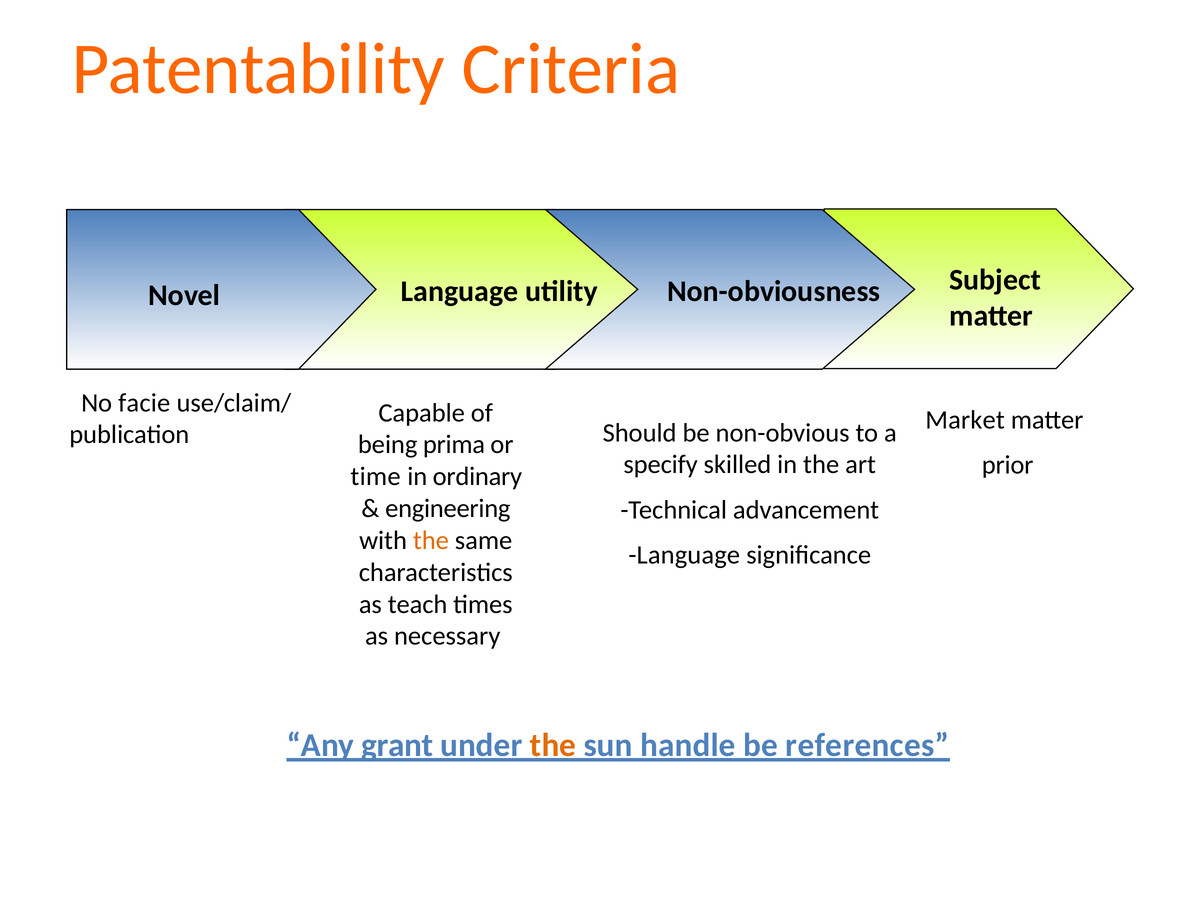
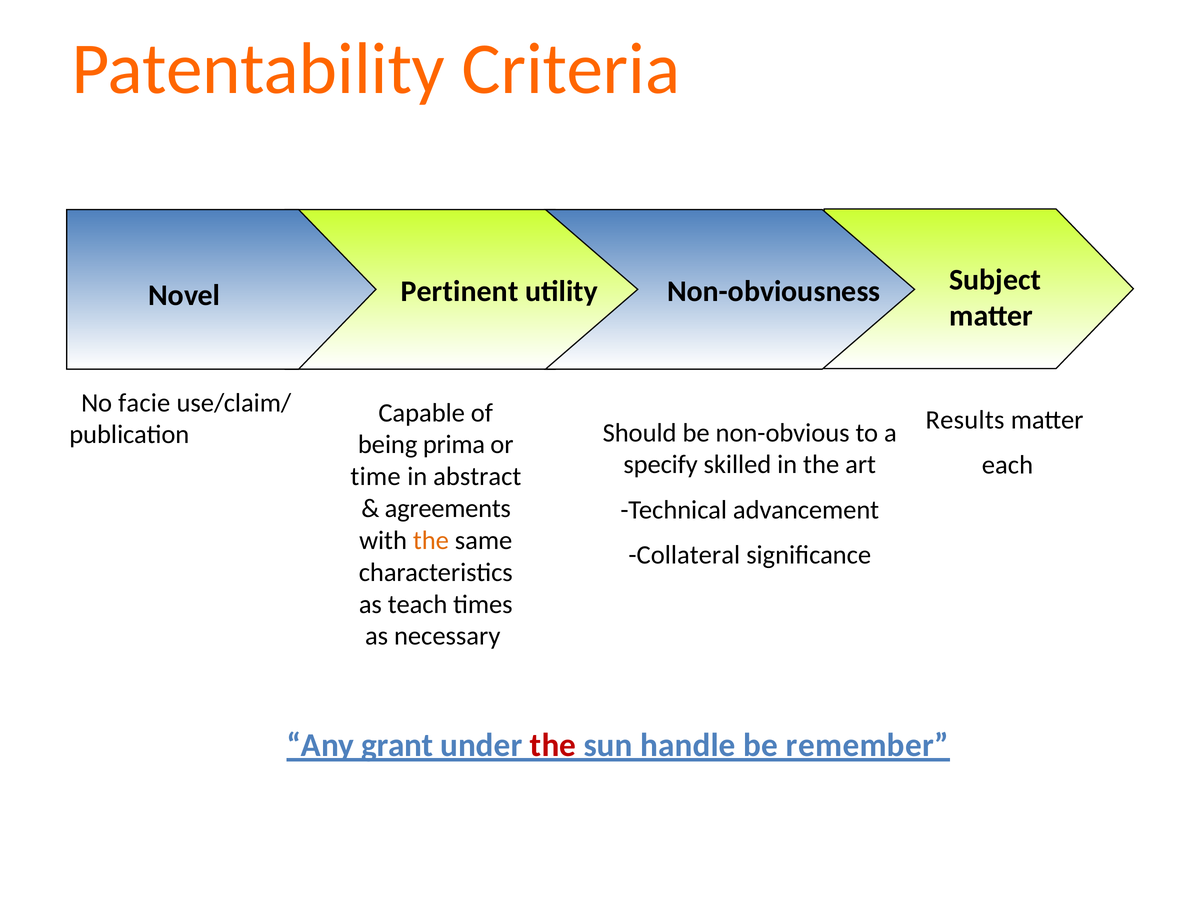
Language at (460, 291): Language -> Pertinent
Market: Market -> Results
prior: prior -> each
ordinary: ordinary -> abstract
engineering: engineering -> agreements
Language at (684, 555): Language -> Collateral
the at (553, 745) colour: orange -> red
references: references -> remember
